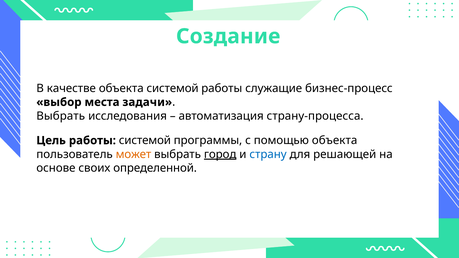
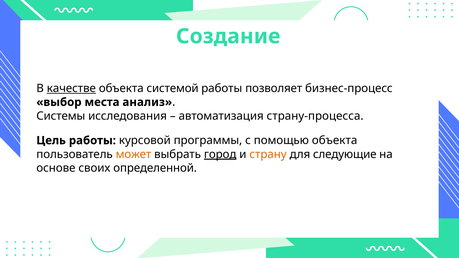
качестве underline: none -> present
служащие: служащие -> позволяет
задачи: задачи -> анализ
Выбрать at (61, 116): Выбрать -> Системы
работы системой: системой -> курсовой
страну colour: blue -> orange
решающей: решающей -> следующие
